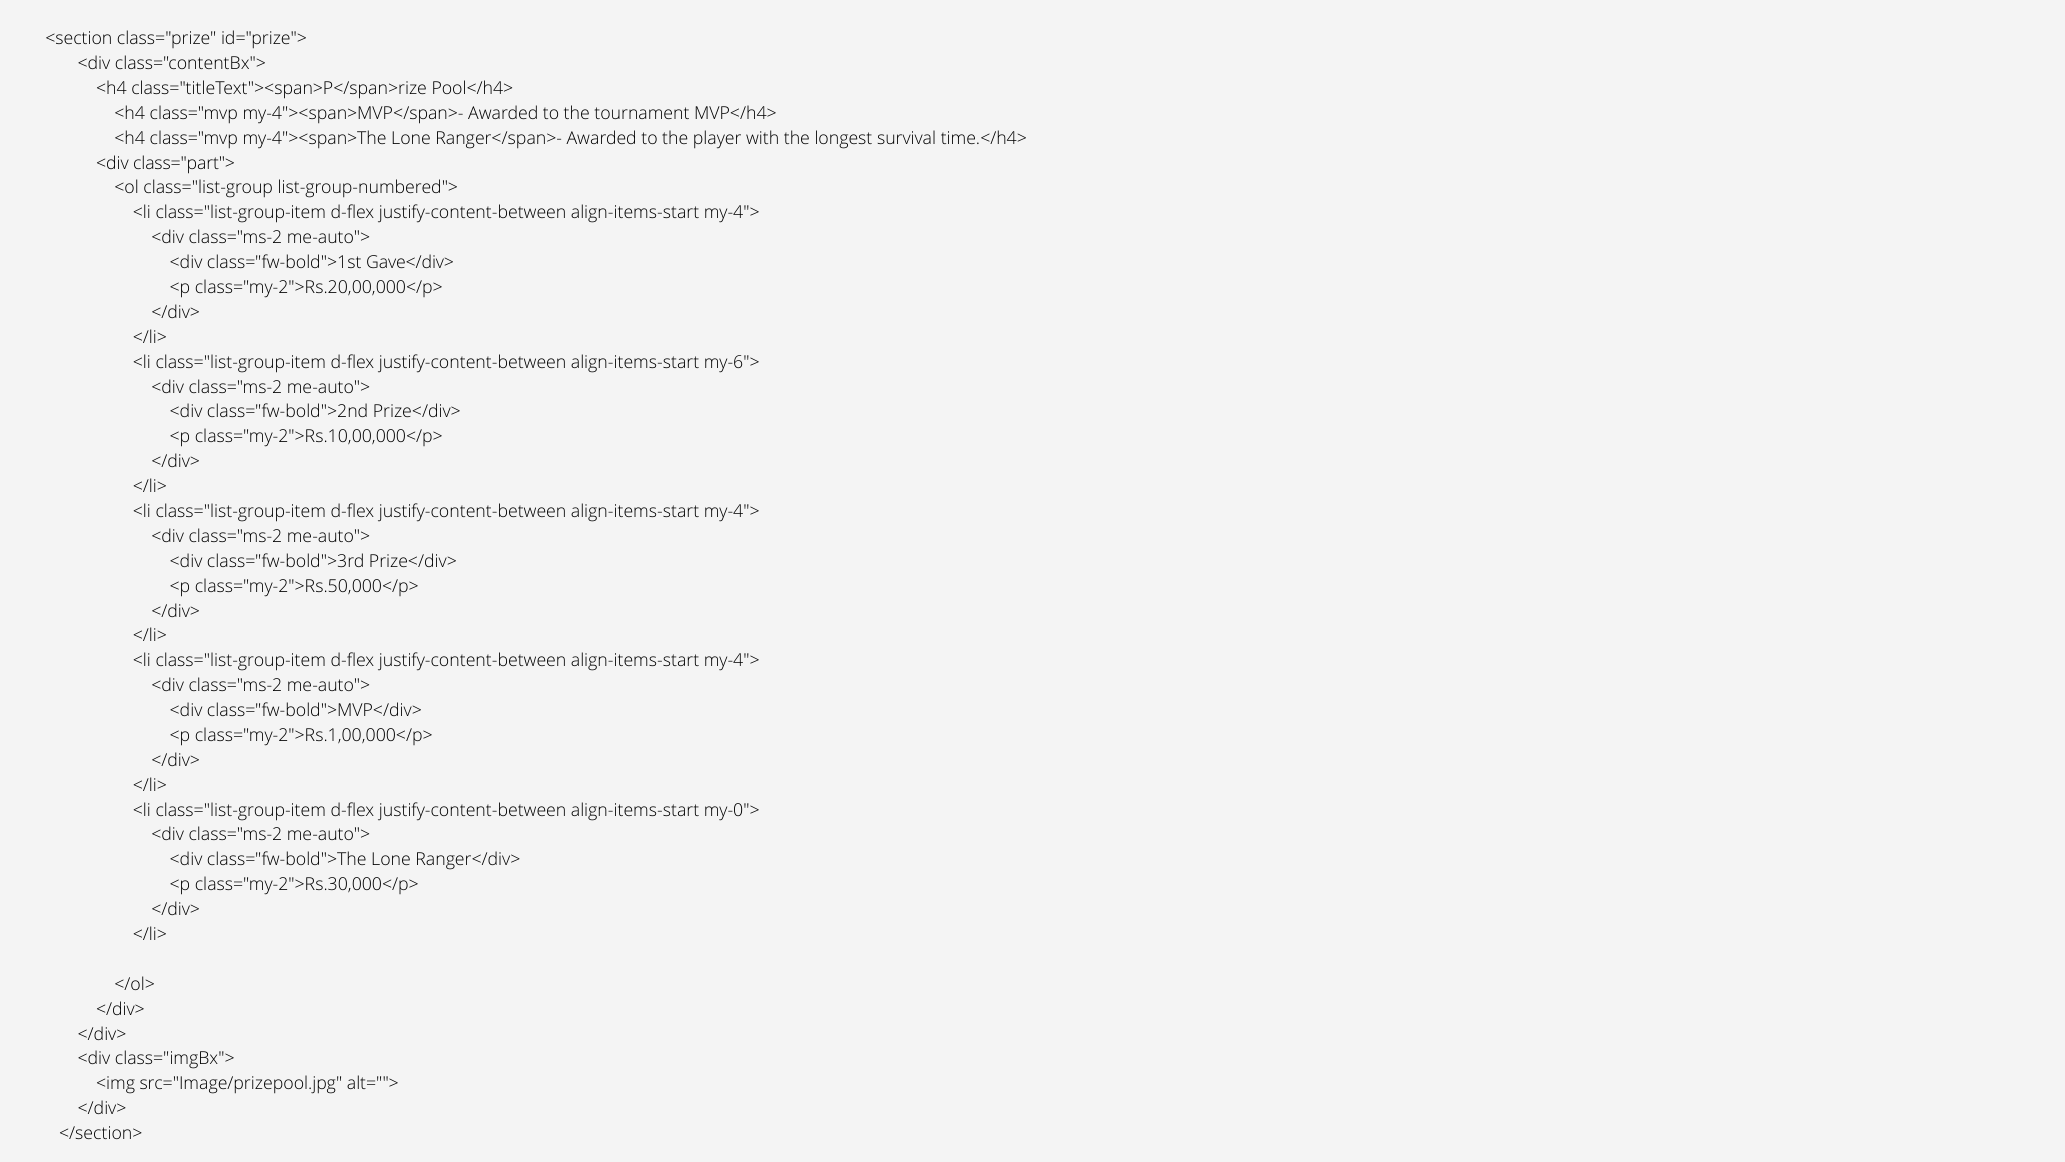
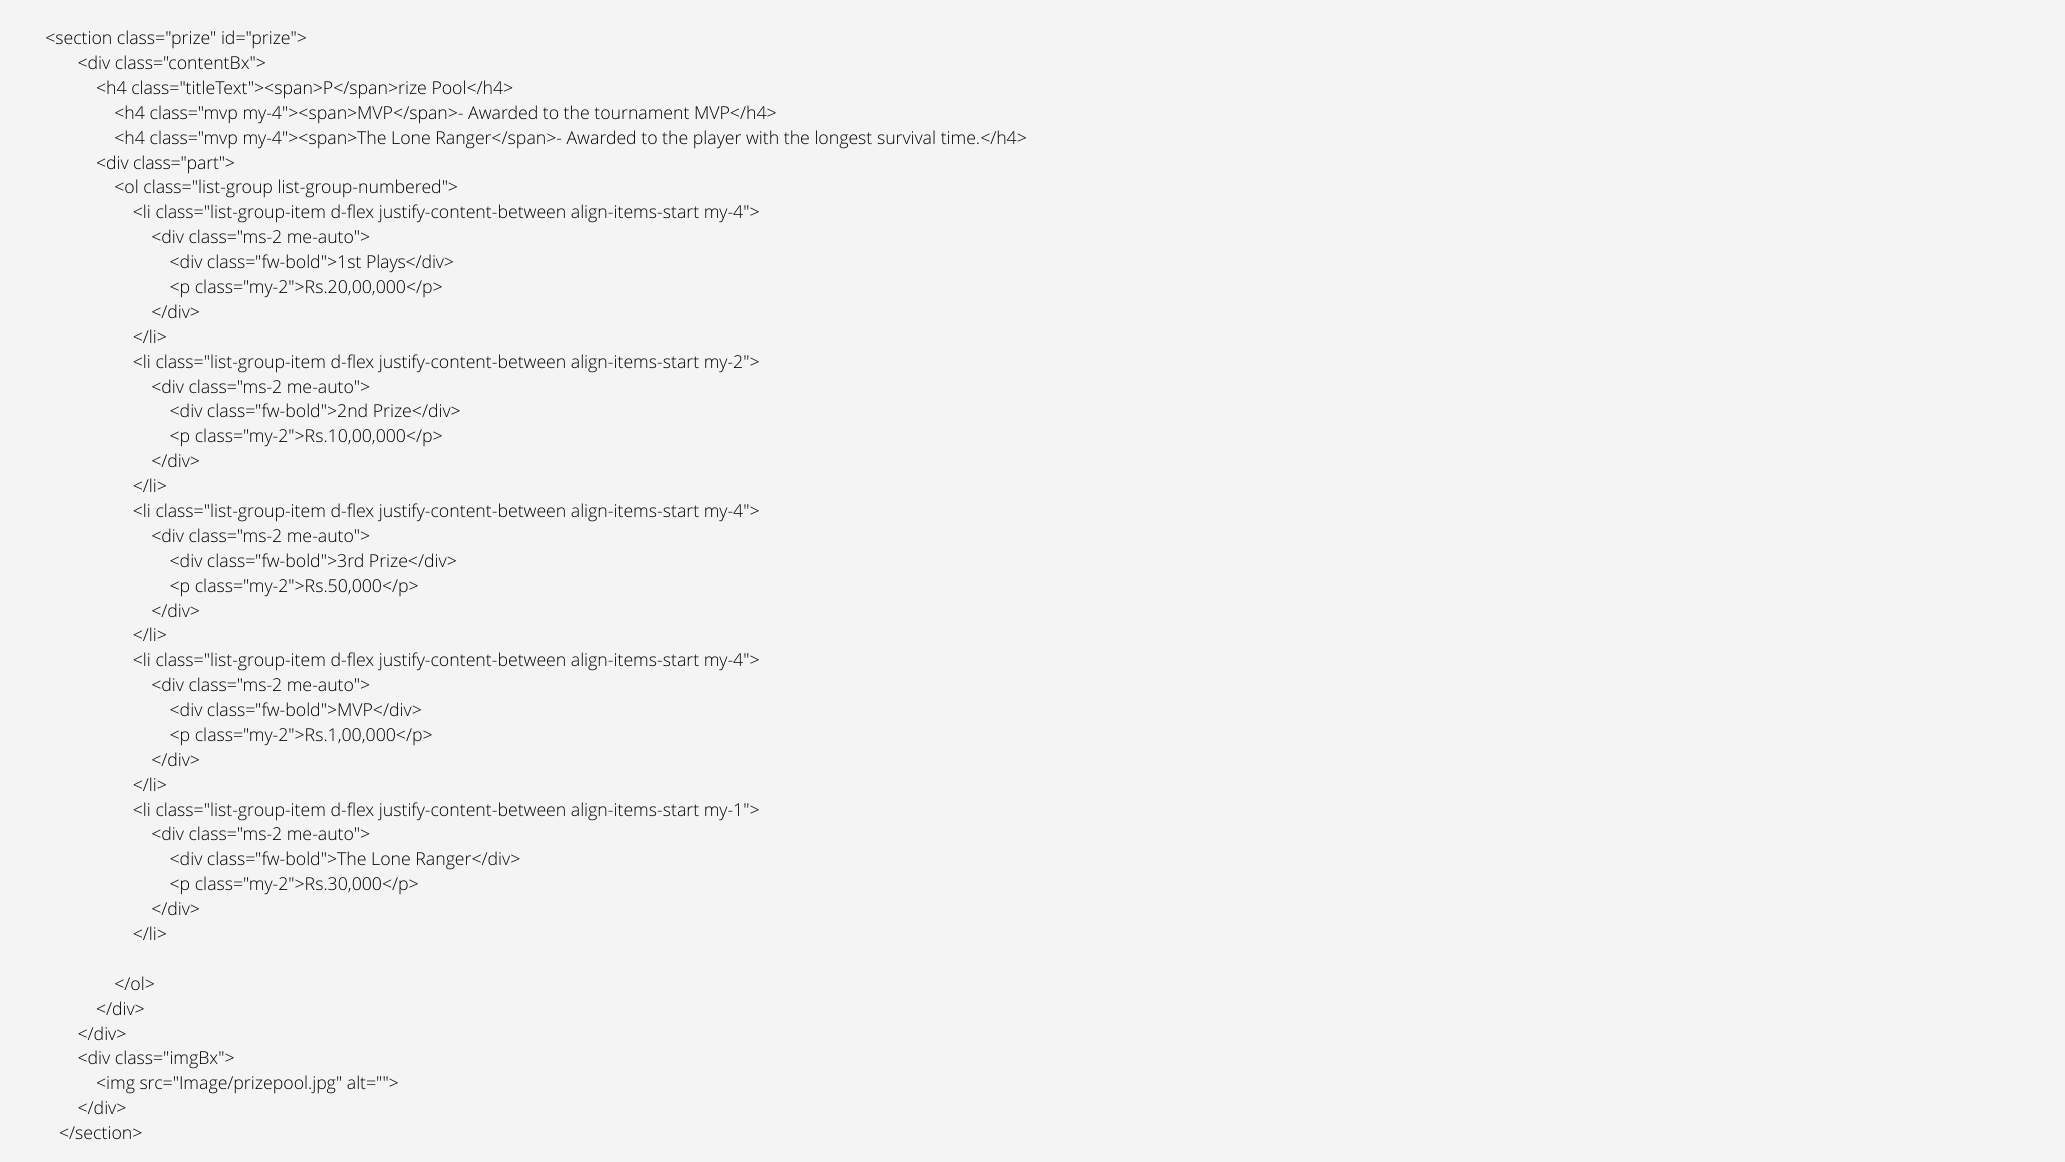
Gave</div>: Gave</div> -> Plays</div>
my-6">: my-6"> -> my-2">
my-0">: my-0"> -> my-1">
